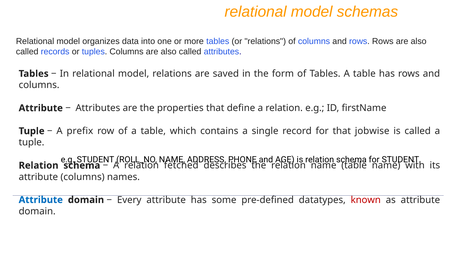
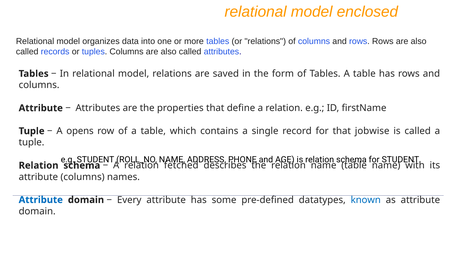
schemas: schemas -> enclosed
prefix: prefix -> opens
known at (366, 200) colour: red -> blue
